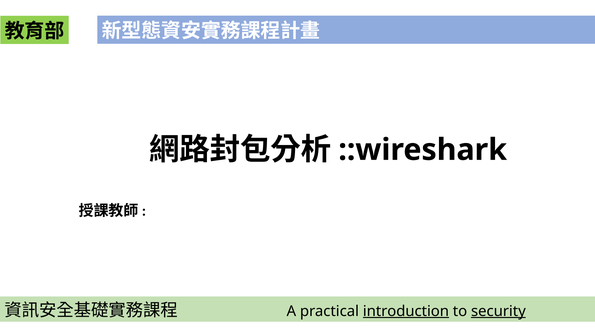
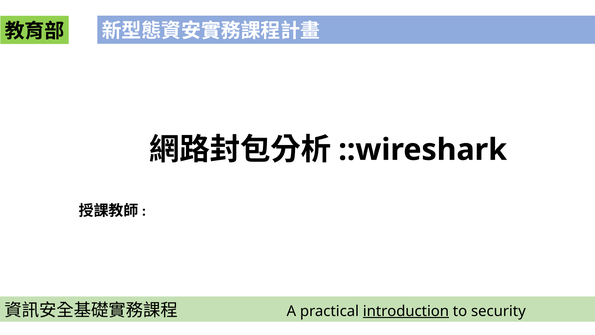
security underline: present -> none
